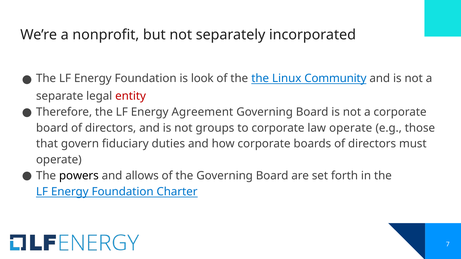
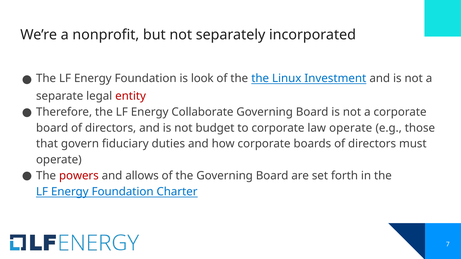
Community: Community -> Investment
Agreement: Agreement -> Collaborate
groups: groups -> budget
powers colour: black -> red
